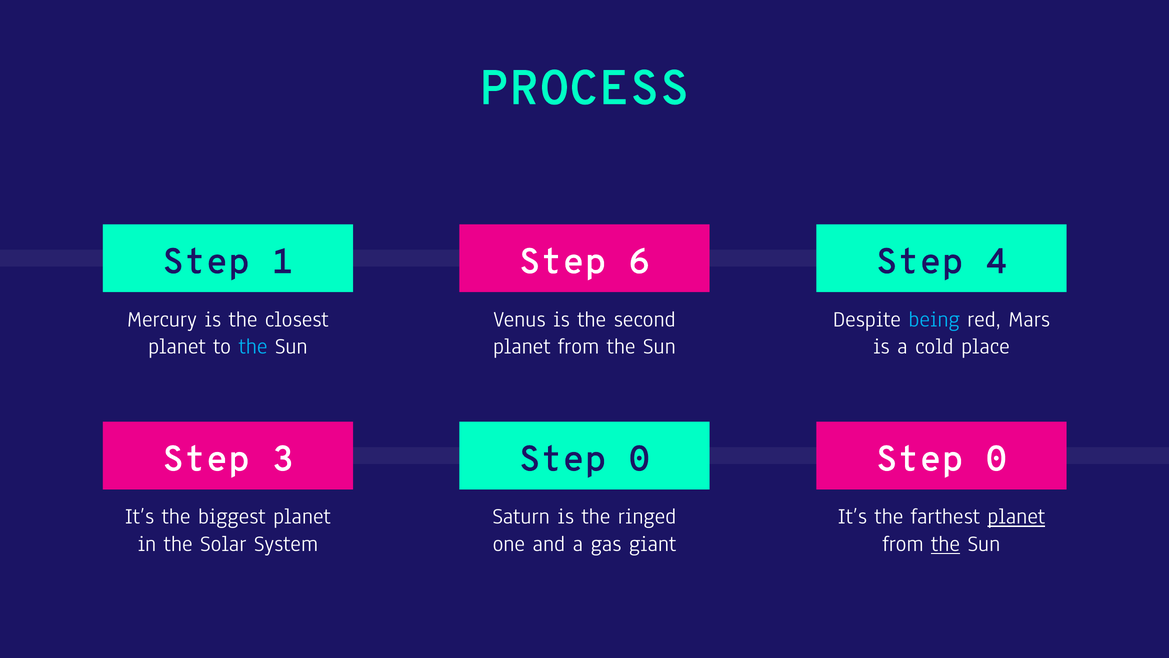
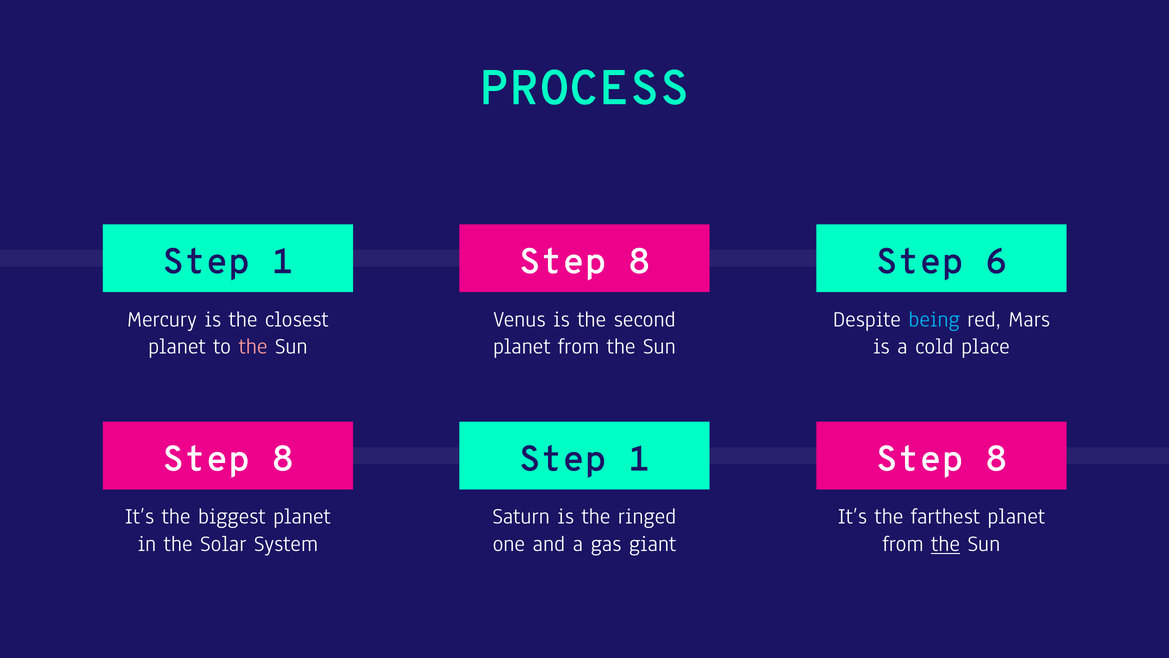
6 at (639, 261): 6 -> 8
4: 4 -> 6
the at (253, 346) colour: light blue -> pink
3 at (283, 459): 3 -> 8
0 at (639, 459): 0 -> 1
0 at (996, 459): 0 -> 8
planet at (1016, 516) underline: present -> none
